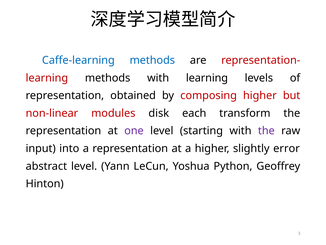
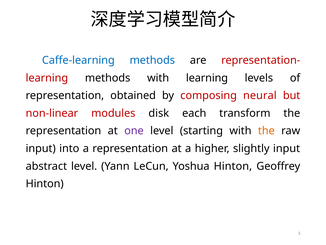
composing higher: higher -> neural
the at (266, 131) colour: purple -> orange
slightly error: error -> input
Yoshua Python: Python -> Hinton
